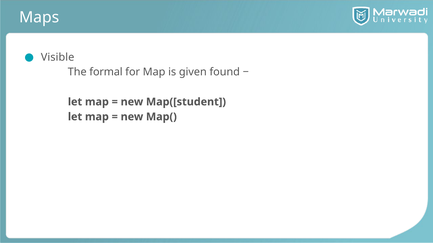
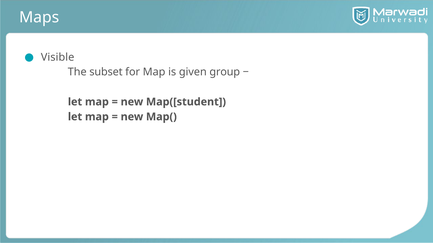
formal: formal -> subset
found: found -> group
